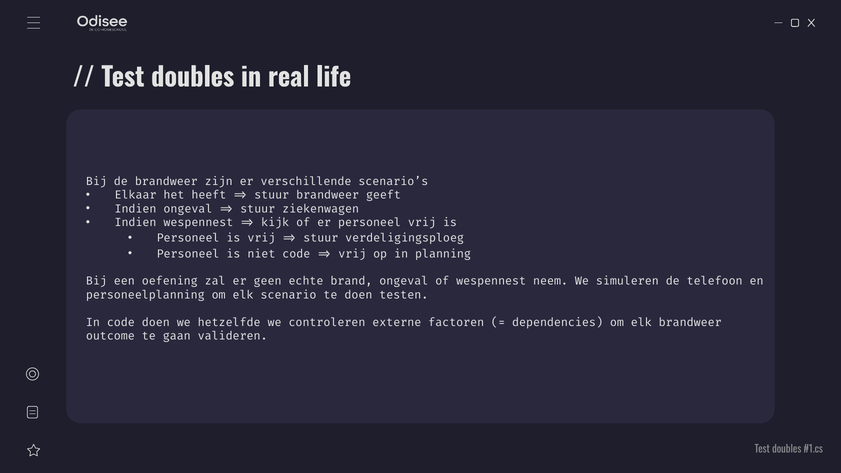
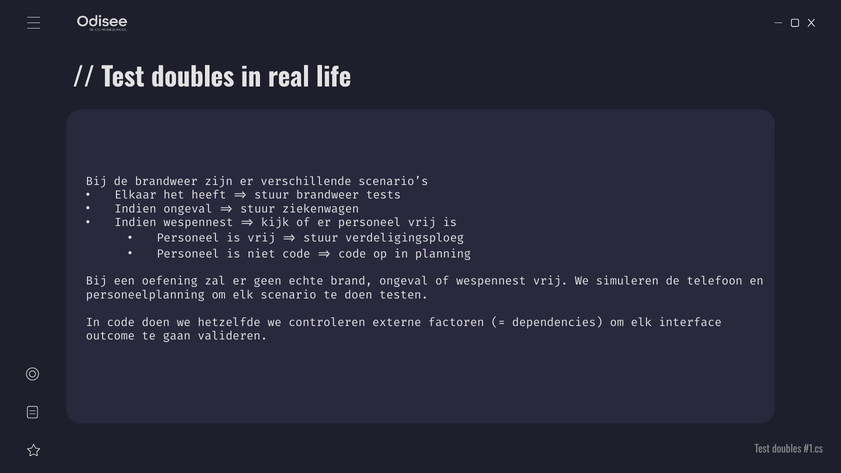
geeft: geeft -> tests
vrij at (352, 254): vrij -> code
wespennest neem: neem -> vrij
elk brandweer: brandweer -> interface
